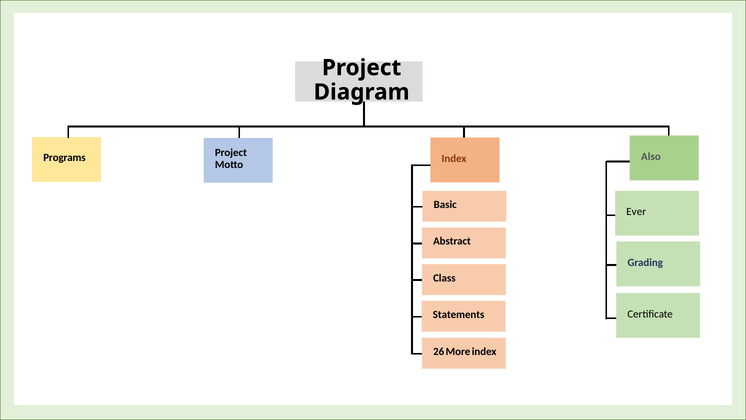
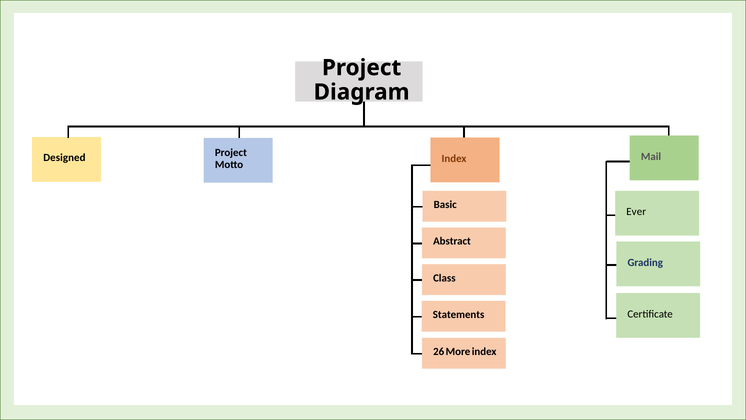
Also: Also -> Mail
Programs: Programs -> Designed
